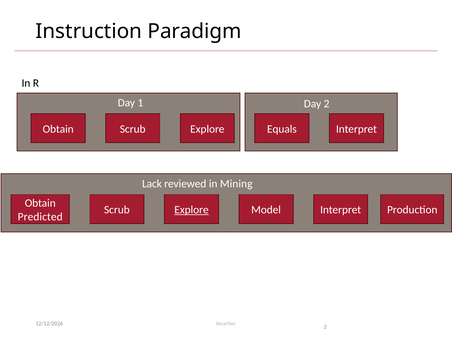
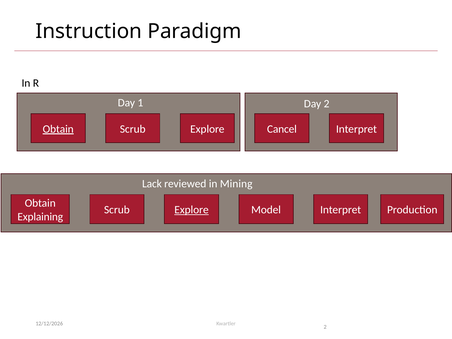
Obtain at (58, 129) underline: none -> present
Equals: Equals -> Cancel
Predicted: Predicted -> Explaining
